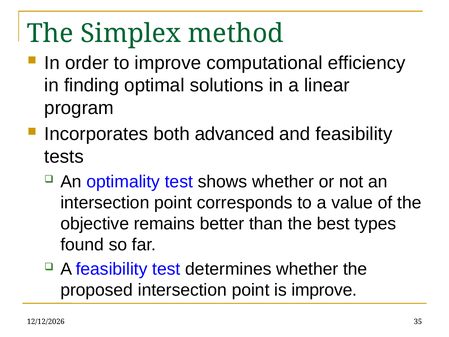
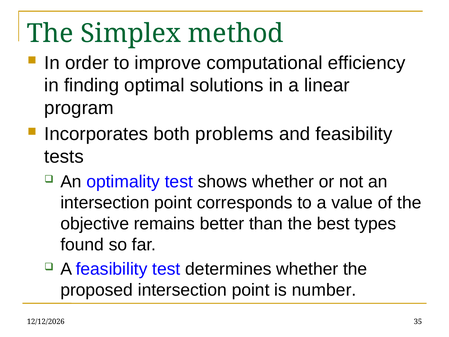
advanced: advanced -> problems
is improve: improve -> number
